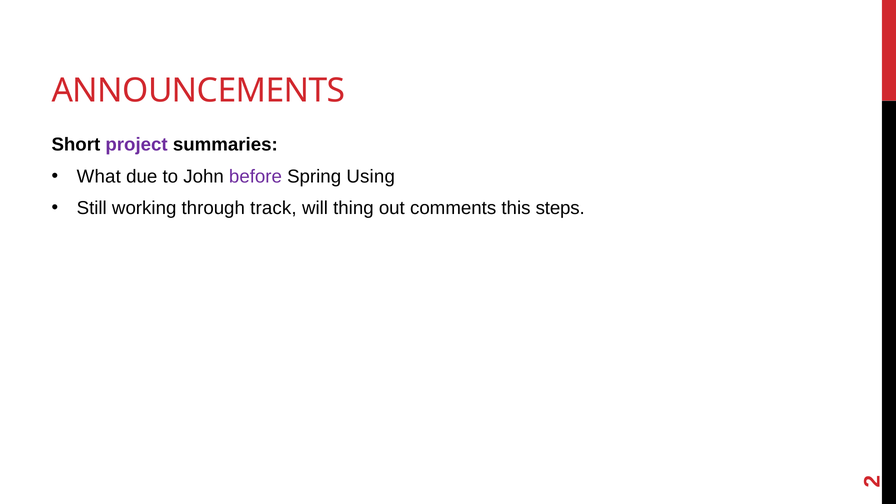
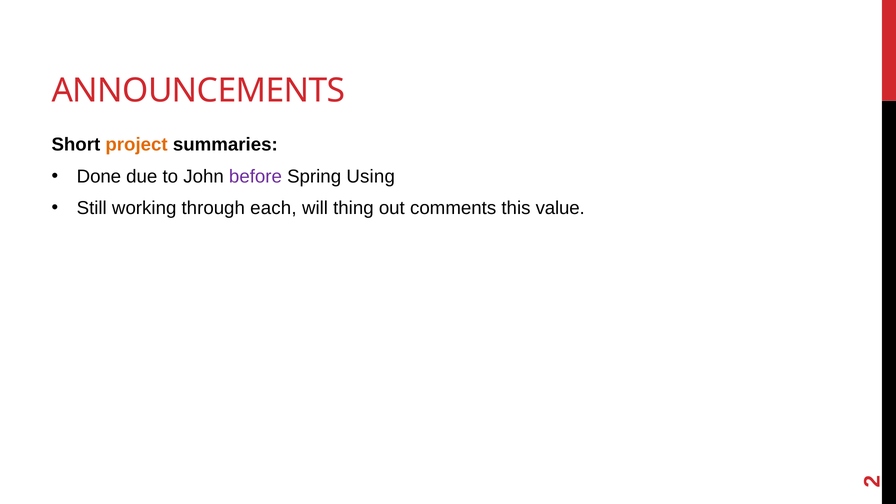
project colour: purple -> orange
What: What -> Done
track: track -> each
steps: steps -> value
